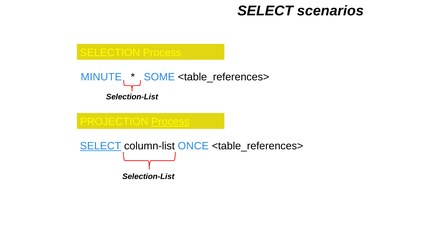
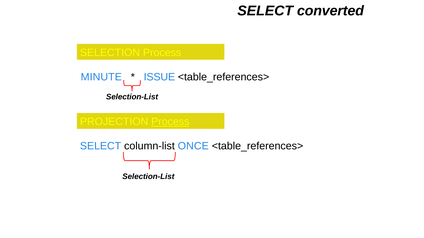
scenarios: scenarios -> converted
SOME: SOME -> ISSUE
SELECT at (101, 146) underline: present -> none
